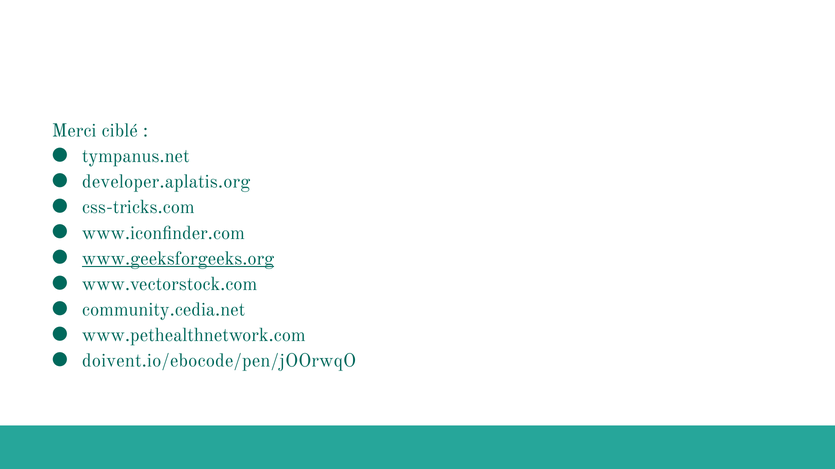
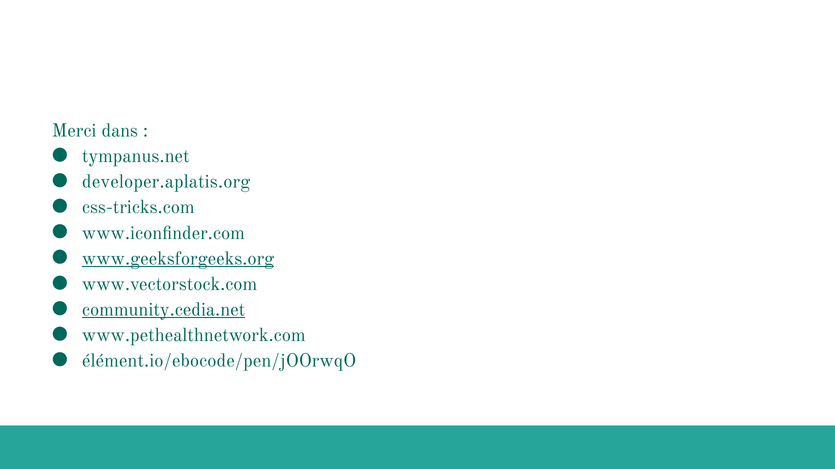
ciblé: ciblé -> dans
community.cedia.net underline: none -> present
doivent.io/ebocode/pen/jOOrwqO: doivent.io/ebocode/pen/jOOrwqO -> élément.io/ebocode/pen/jOOrwqO
